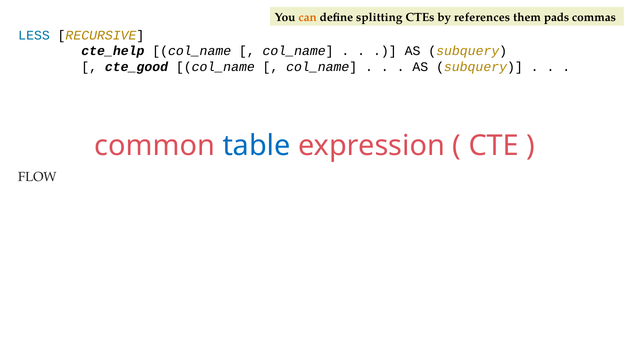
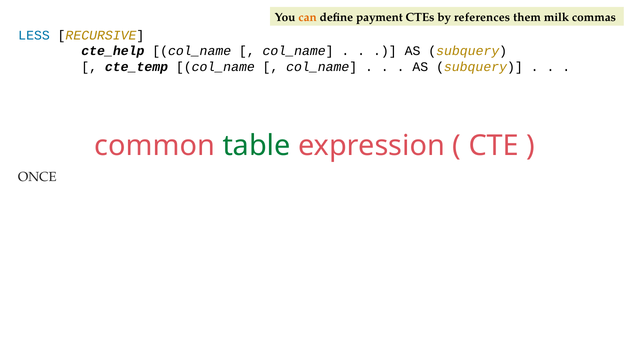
splitting: splitting -> payment
pads: pads -> milk
cte_good: cte_good -> cte_temp
table colour: blue -> green
FLOW: FLOW -> ONCE
